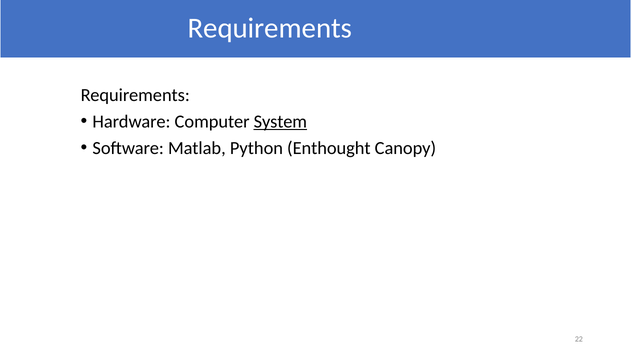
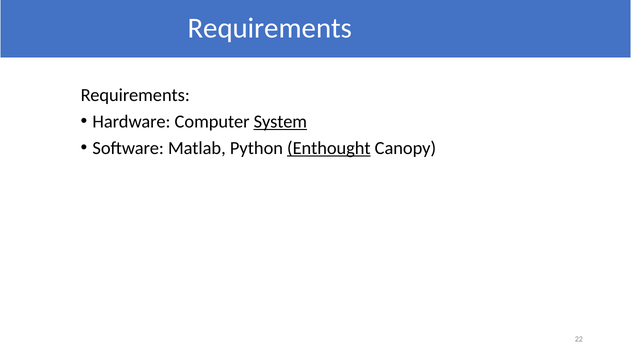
Enthought underline: none -> present
